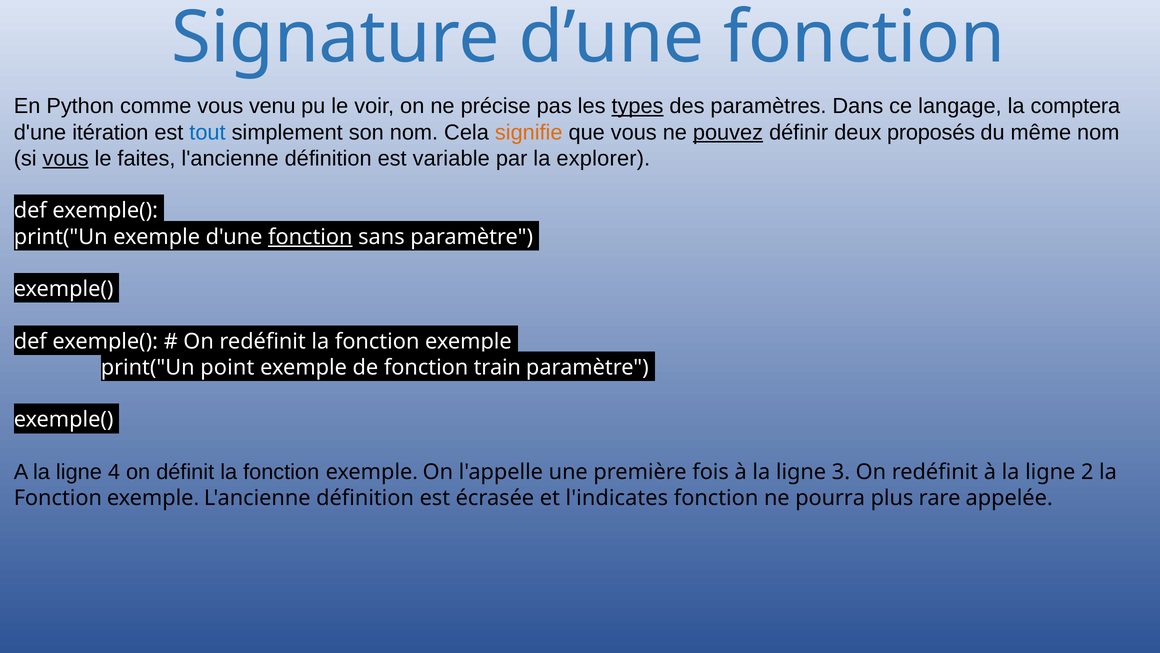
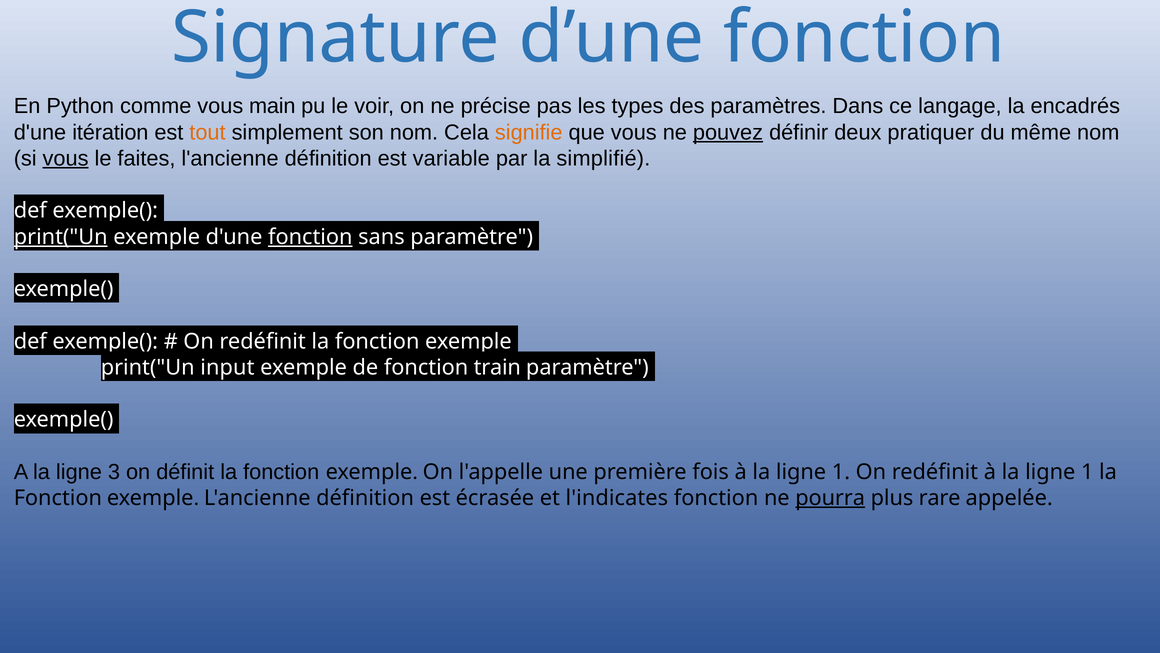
venu: venu -> main
types underline: present -> none
comptera: comptera -> encadrés
tout colour: blue -> orange
proposés: proposés -> pratiquer
explorer: explorer -> simplifié
print("Un at (61, 237) underline: none -> present
point: point -> input
4: 4 -> 3
3 at (841, 472): 3 -> 1
2 at (1087, 472): 2 -> 1
pourra underline: none -> present
